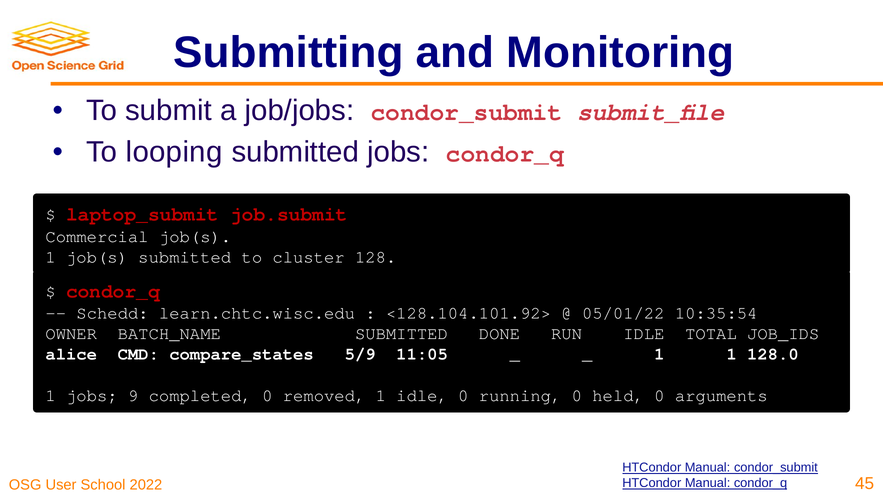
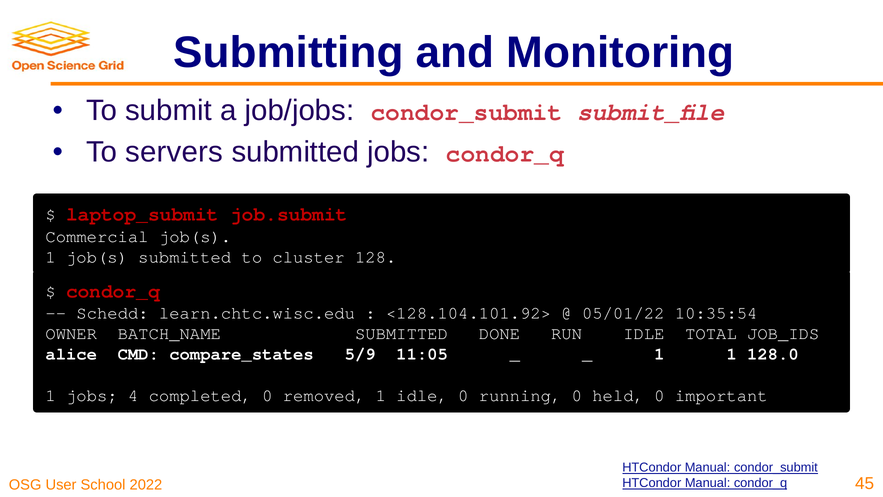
looping: looping -> servers
9: 9 -> 4
arguments: arguments -> important
